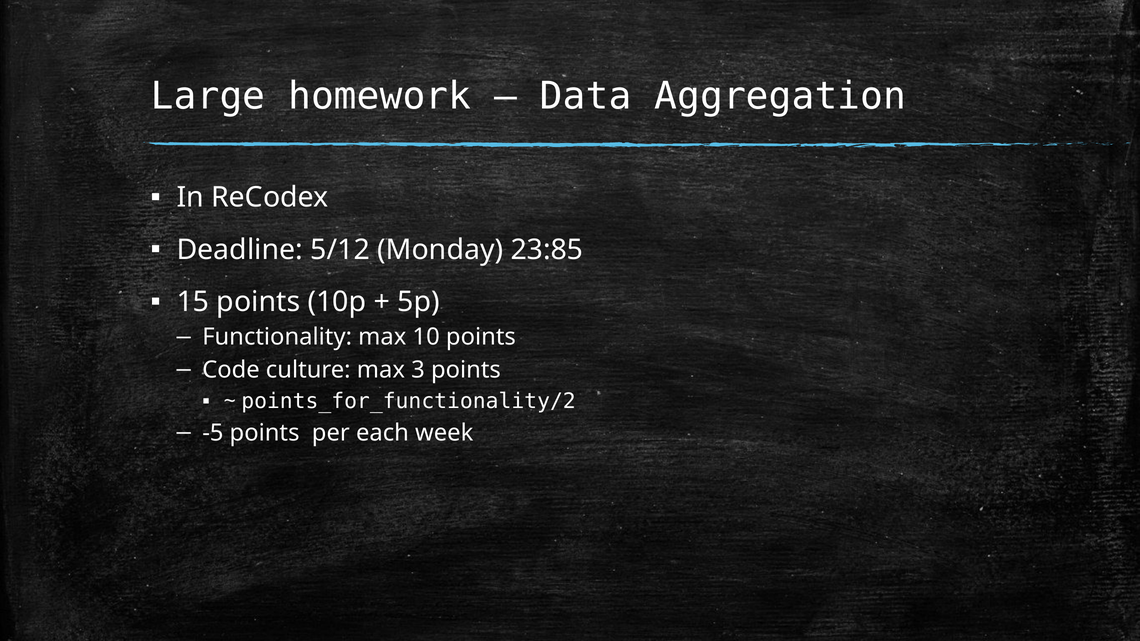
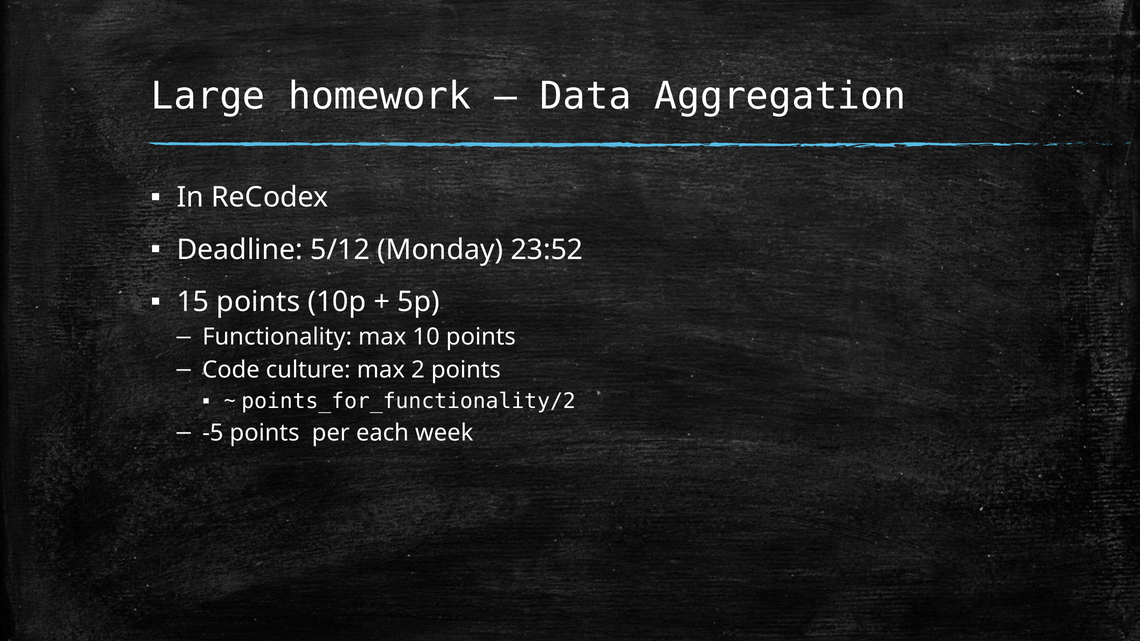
23:85: 23:85 -> 23:52
3: 3 -> 2
